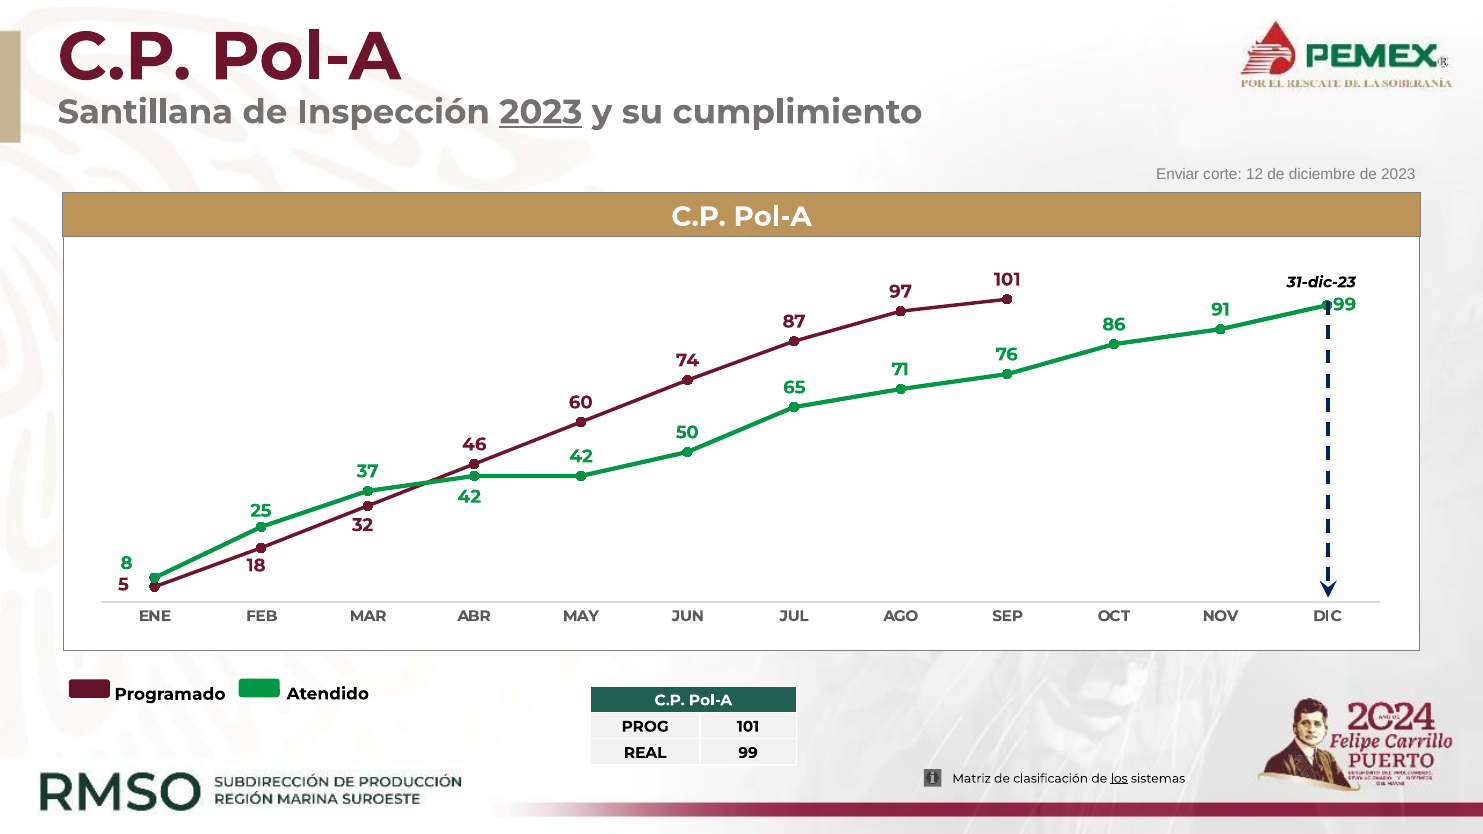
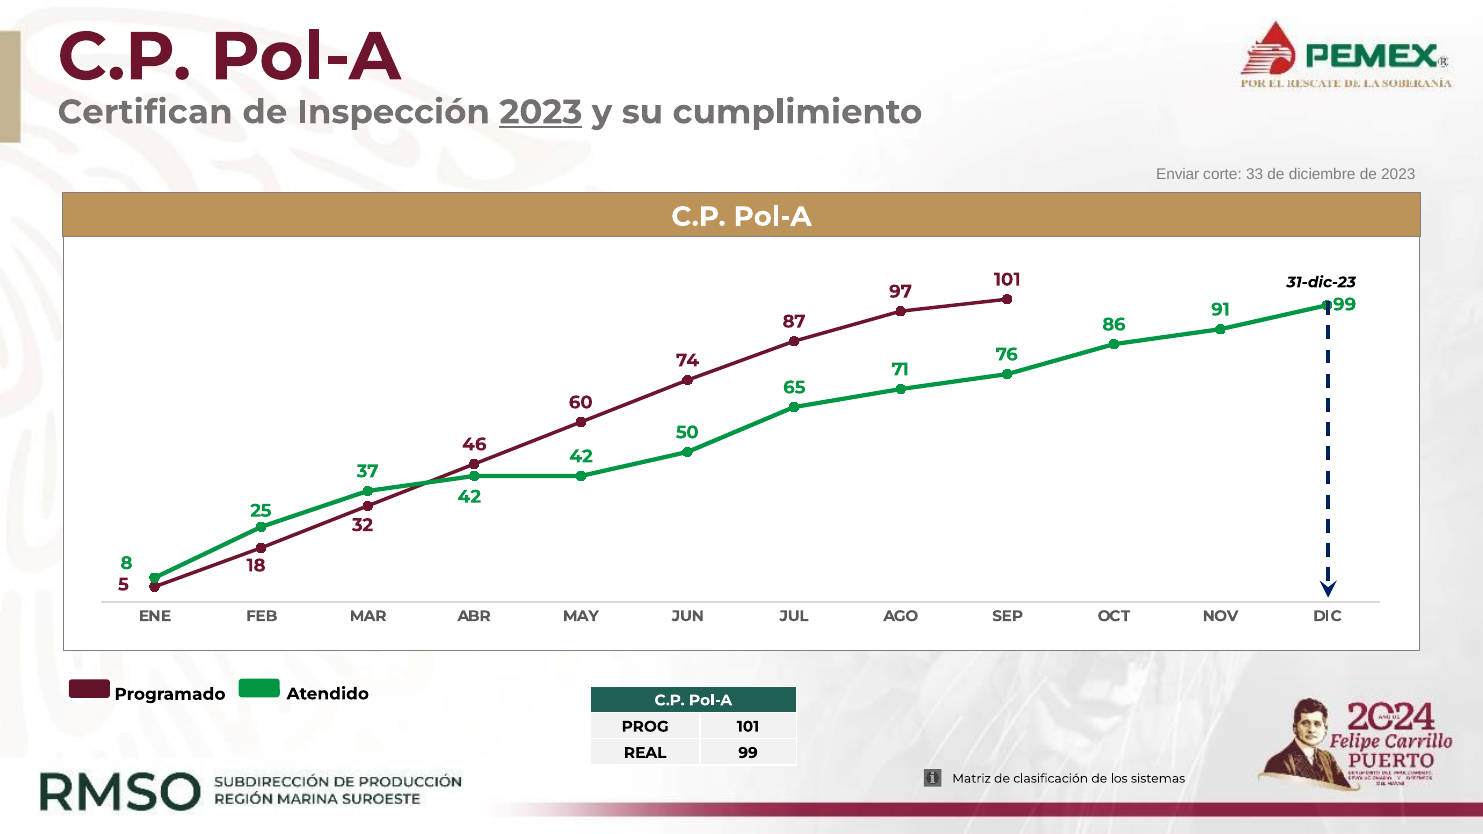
Santillana: Santillana -> Certifican
12: 12 -> 33
los underline: present -> none
